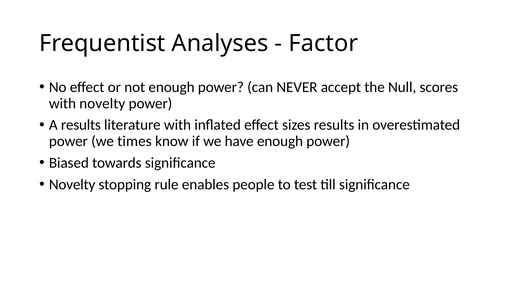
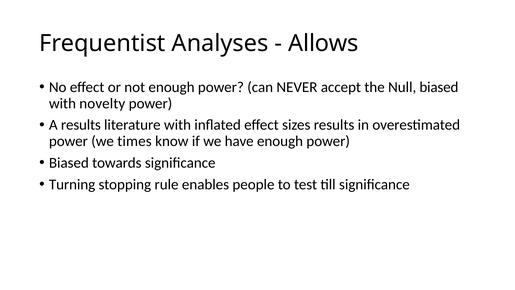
Factor: Factor -> Allows
Null scores: scores -> biased
Novelty at (72, 184): Novelty -> Turning
